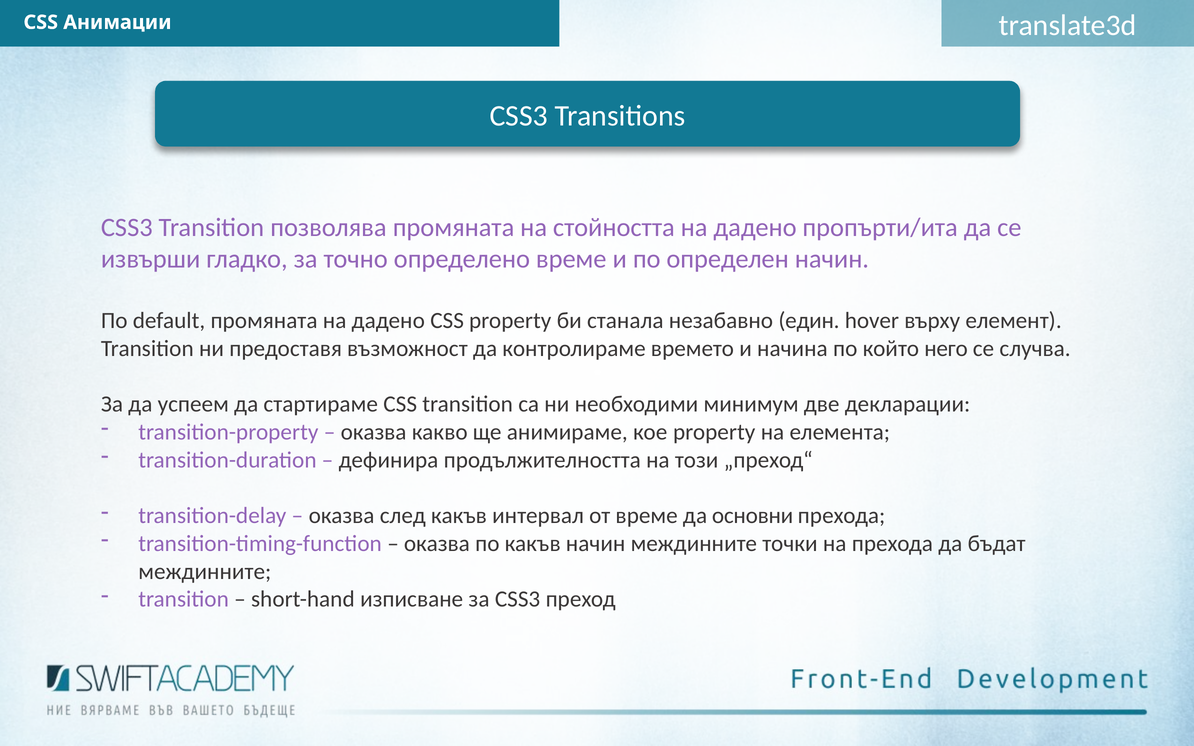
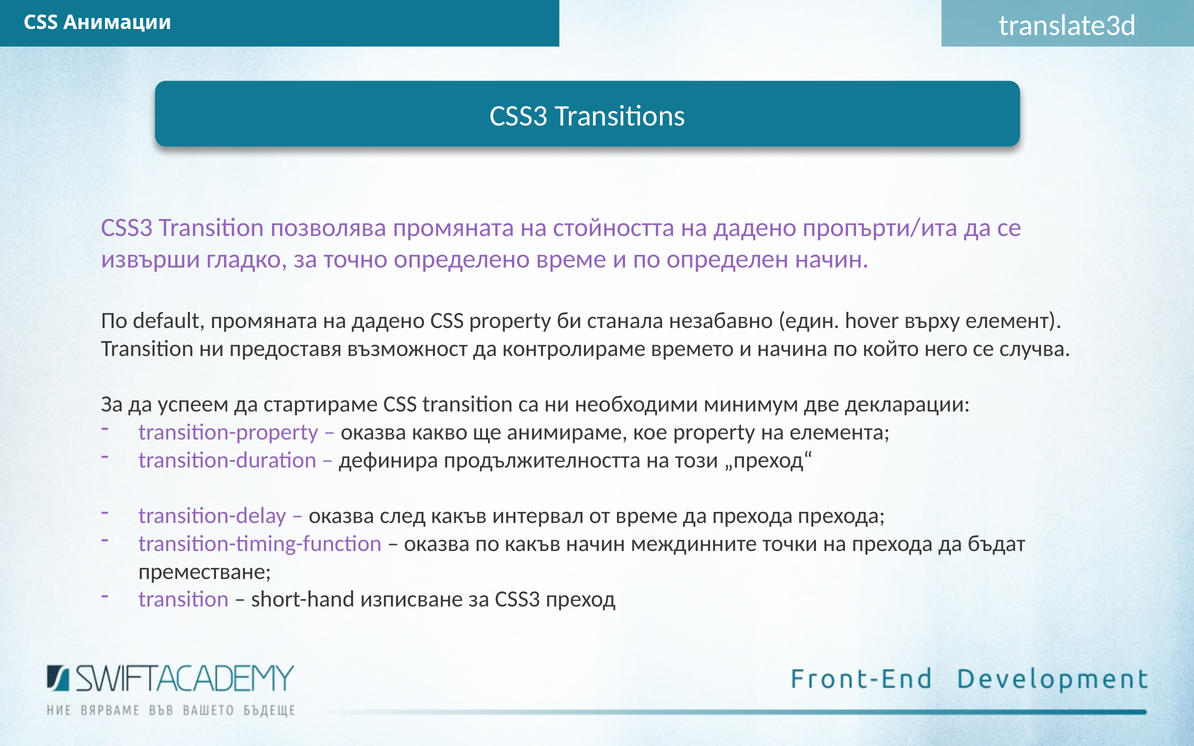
да основни: основни -> прехода
междинните at (205, 572): междинните -> преместване
